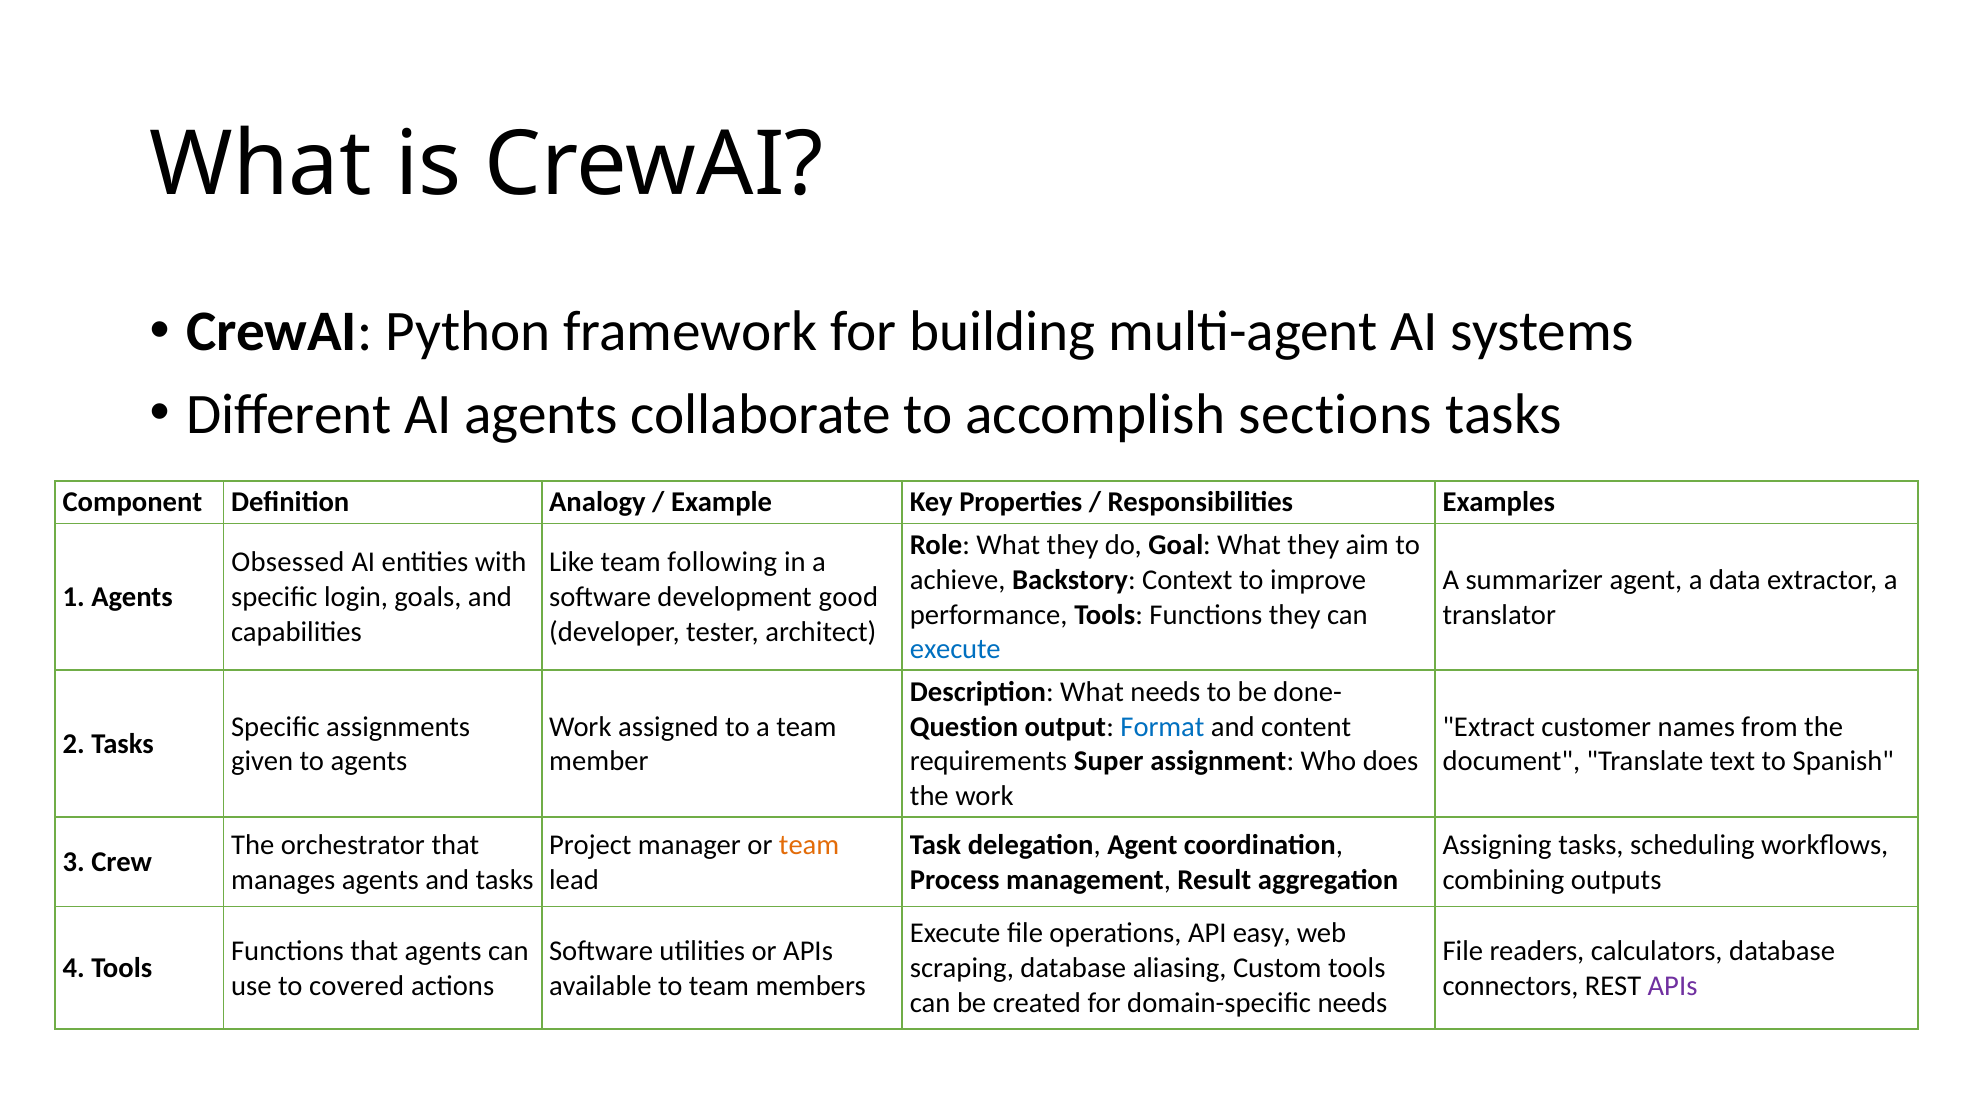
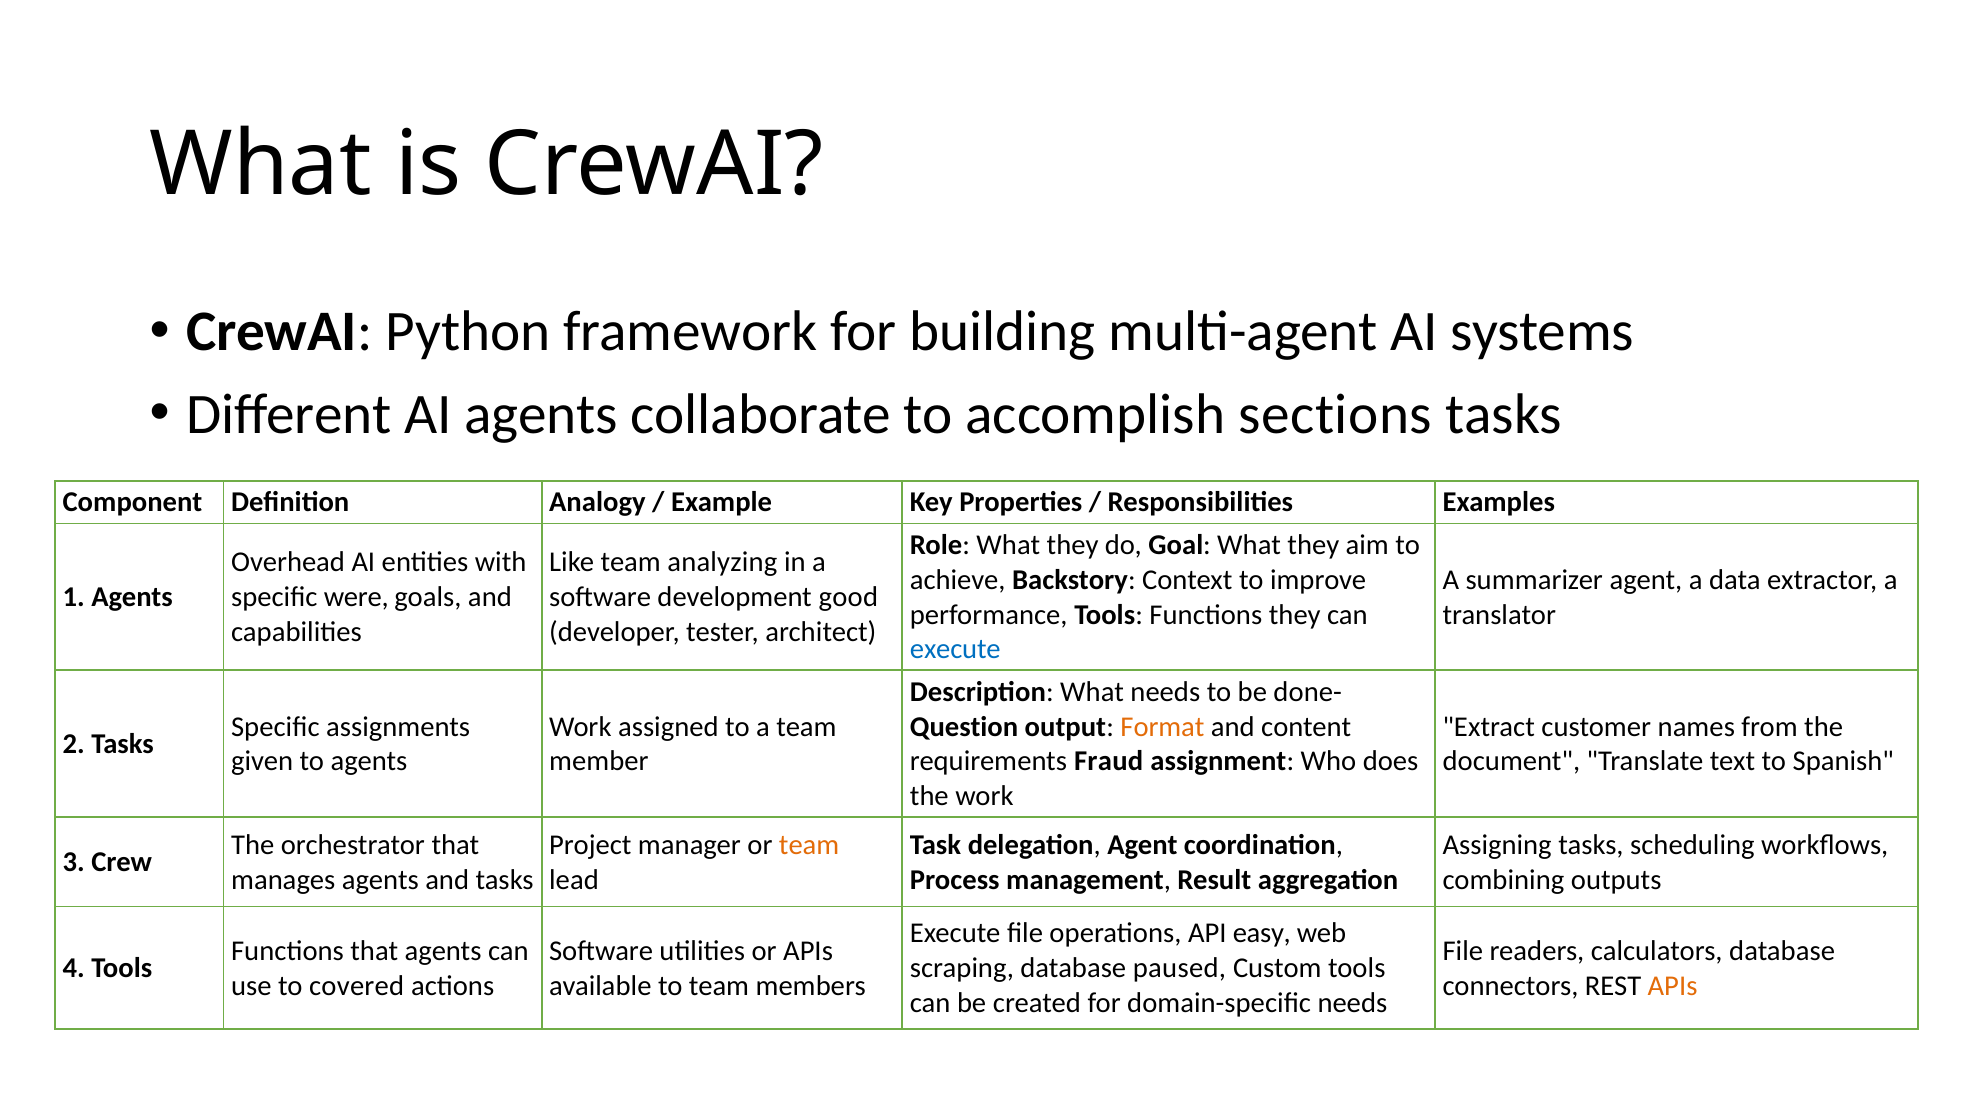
Obsessed: Obsessed -> Overhead
following: following -> analyzing
login: login -> were
Format colour: blue -> orange
Super: Super -> Fraud
aliasing: aliasing -> paused
APIs at (1673, 986) colour: purple -> orange
